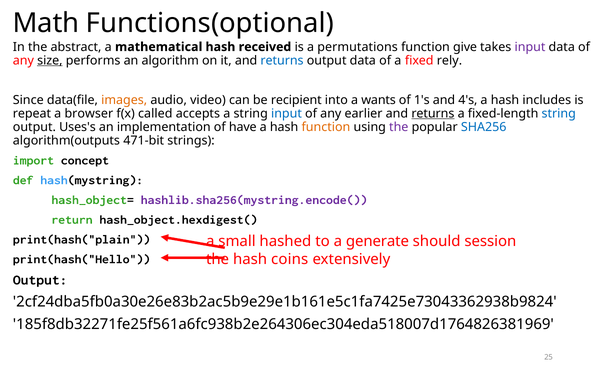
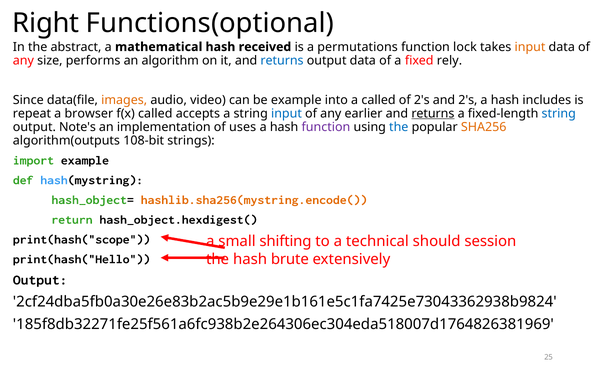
Math: Math -> Right
give: give -> lock
input at (530, 47) colour: purple -> orange
size underline: present -> none
be recipient: recipient -> example
a wants: wants -> called
of 1's: 1's -> 2's
and 4's: 4's -> 2's
Uses's: Uses's -> Note's
have: have -> uses
function at (326, 127) colour: orange -> purple
the at (399, 127) colour: purple -> blue
SHA256 colour: blue -> orange
471-bit: 471-bit -> 108-bit
import concept: concept -> example
hashlib.sha256(mystring.encode( colour: purple -> orange
print(hash("plain: print(hash("plain -> print(hash("scope
hashed: hashed -> shifting
generate: generate -> technical
coins: coins -> brute
